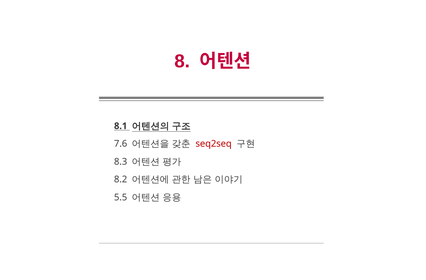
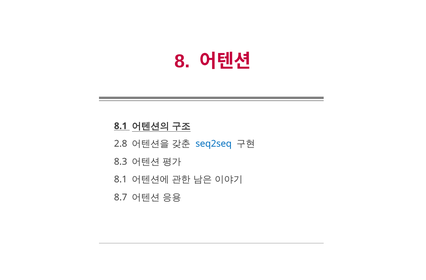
7.6: 7.6 -> 2.8
seq2seq colour: red -> blue
8.2 at (121, 179): 8.2 -> 8.1
5.5: 5.5 -> 8.7
